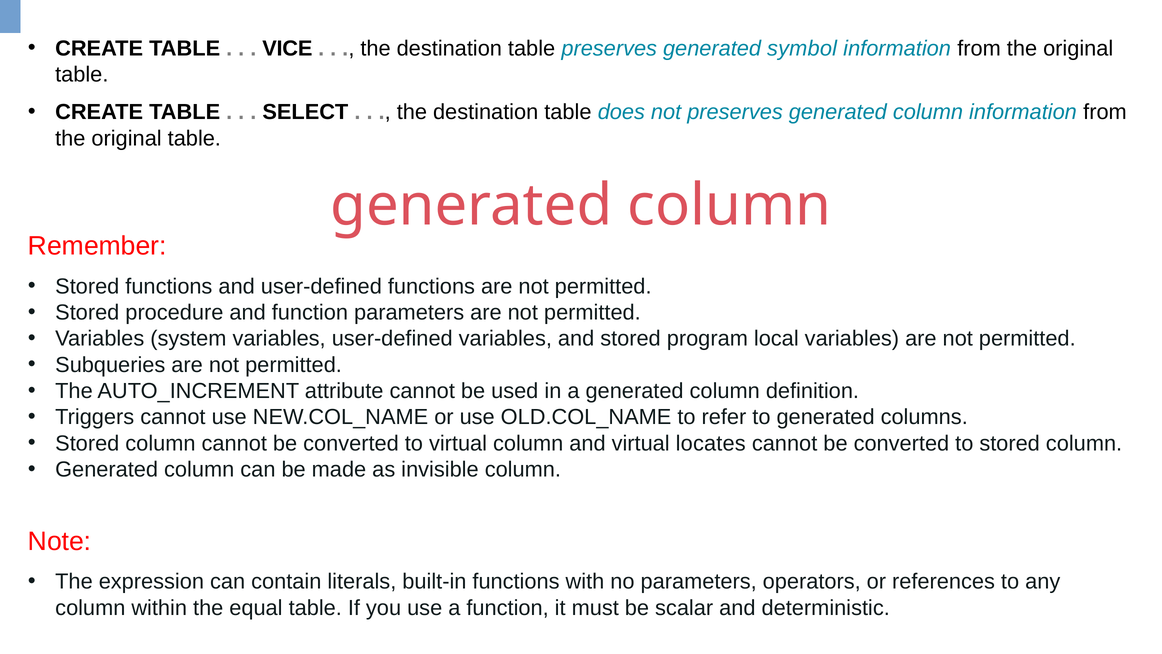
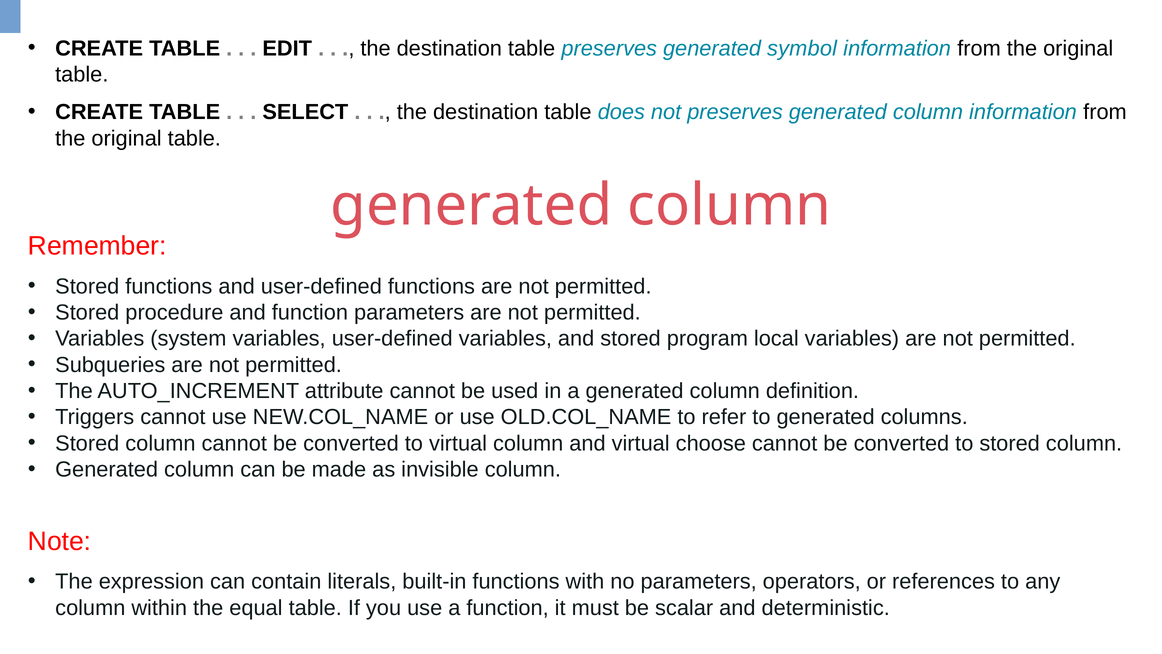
VICE: VICE -> EDIT
locates: locates -> choose
